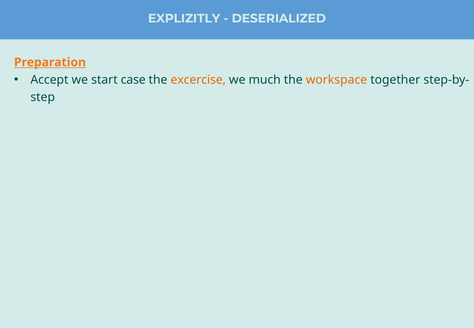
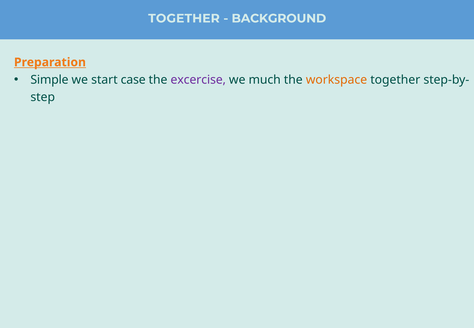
EXPLIZITLY at (184, 18): EXPLIZITLY -> TOGETHER
DESERIALIZED: DESERIALIZED -> BACKGROUND
Accept: Accept -> Simple
excercise colour: orange -> purple
